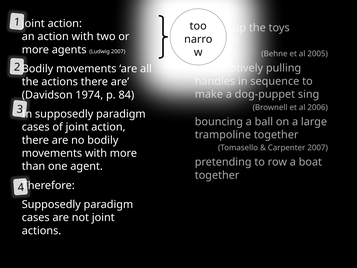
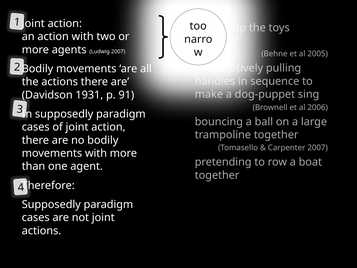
1974: 1974 -> 1931
84: 84 -> 91
